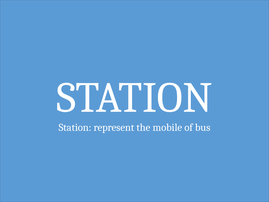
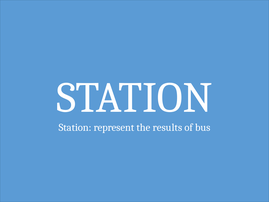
mobile: mobile -> results
